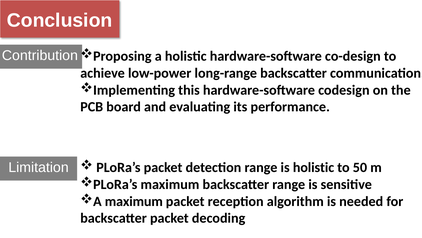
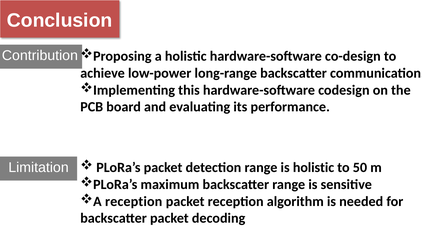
A maximum: maximum -> reception
